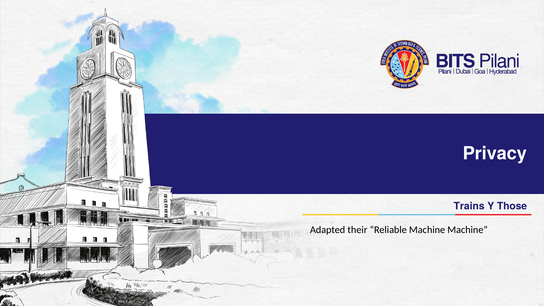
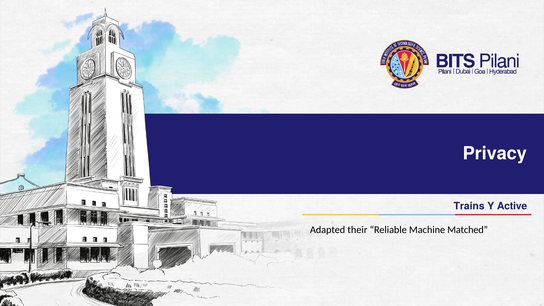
Those: Those -> Active
Machine Machine: Machine -> Matched
